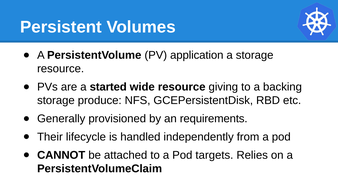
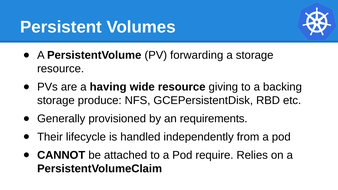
application: application -> forwarding
started: started -> having
targets: targets -> require
